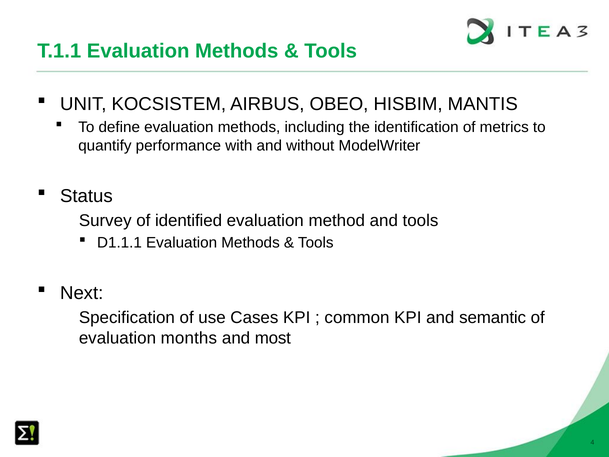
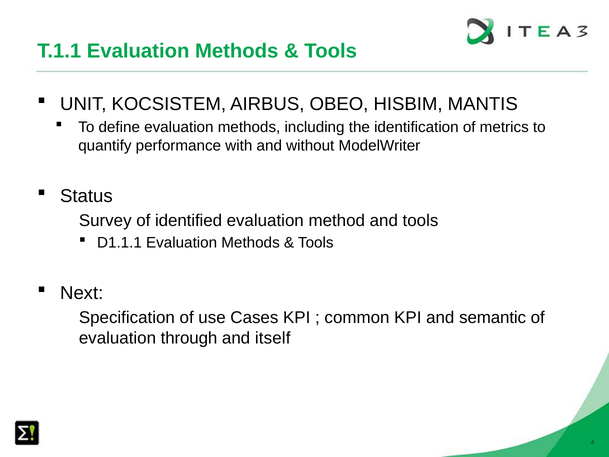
months: months -> through
most: most -> itself
